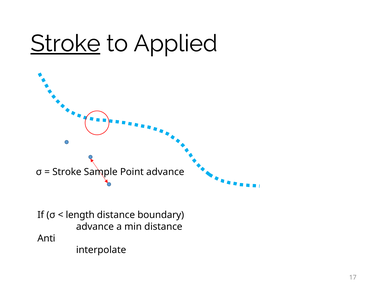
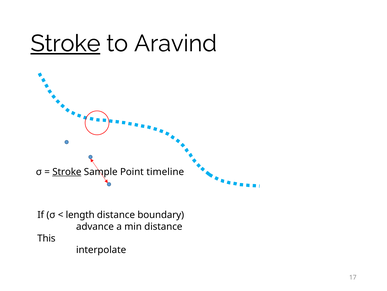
Applied: Applied -> Aravind
Stroke at (67, 171) underline: none -> present
Point advance: advance -> timeline
Anti: Anti -> This
